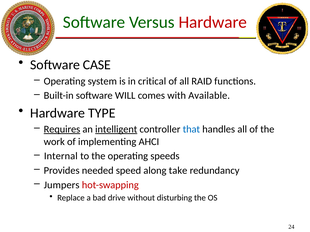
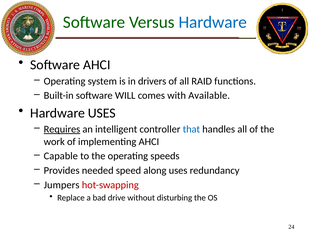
Hardware at (213, 22) colour: red -> blue
Software CASE: CASE -> AHCI
critical: critical -> drivers
Hardware TYPE: TYPE -> USES
intelligent underline: present -> none
Internal: Internal -> Capable
along take: take -> uses
